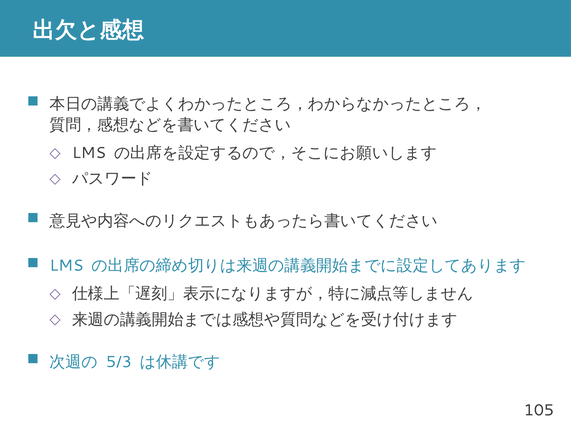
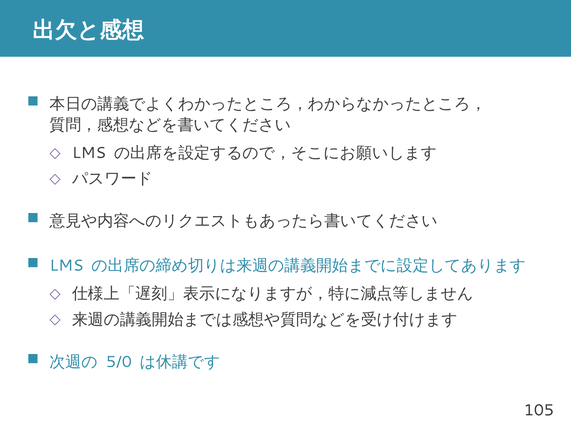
5/3: 5/3 -> 5/0
